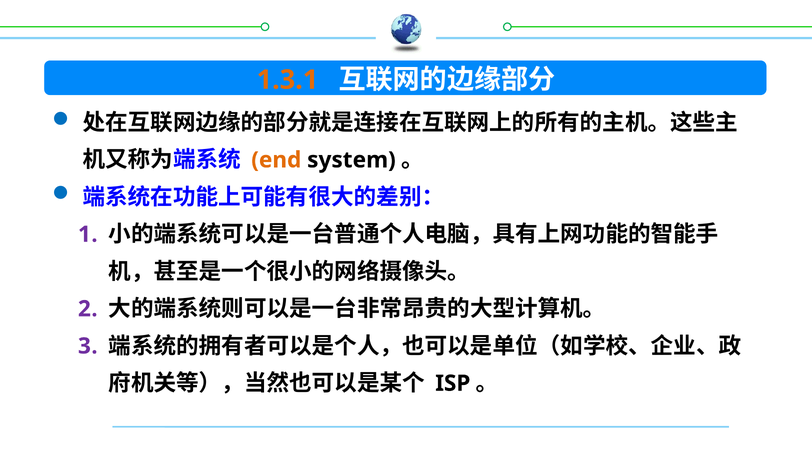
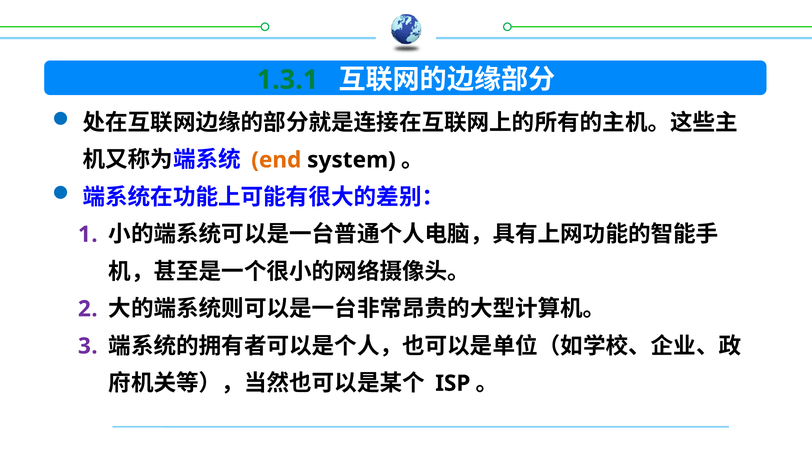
1.3.1 colour: orange -> green
